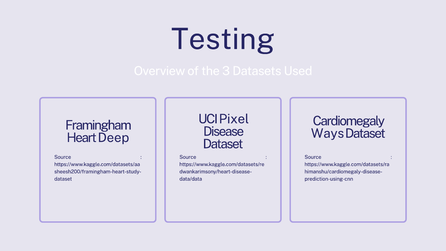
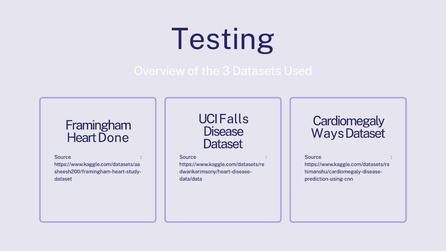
Pixel: Pixel -> Falls
Deep: Deep -> Done
